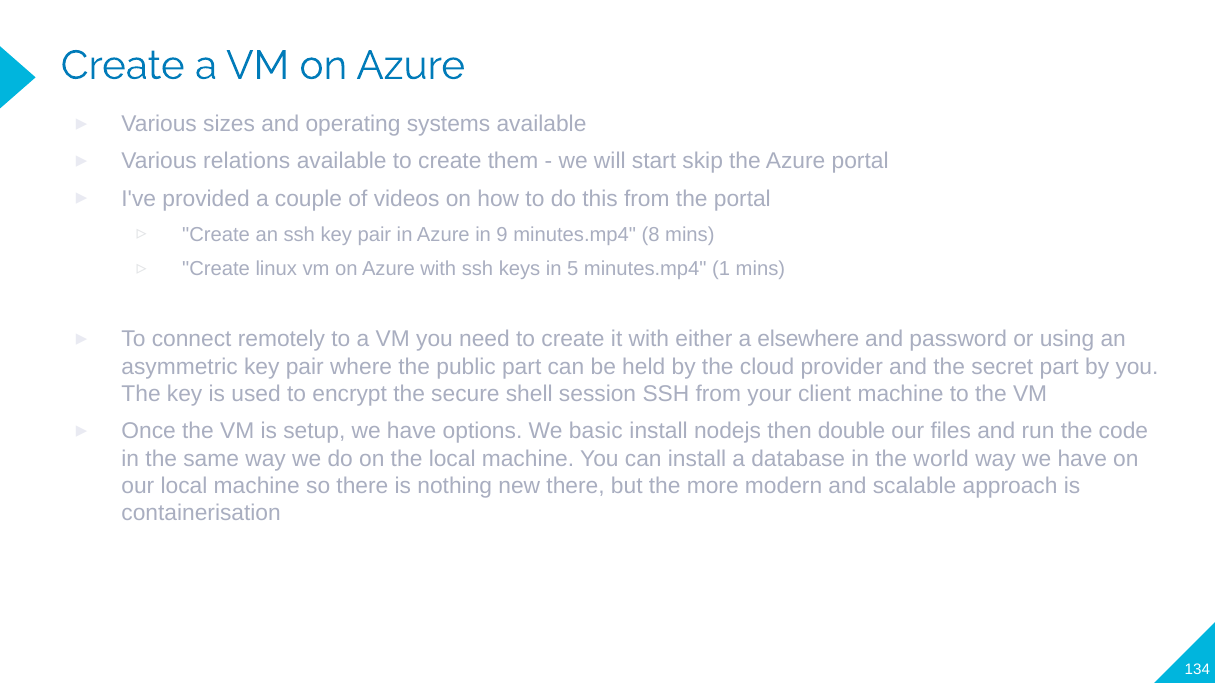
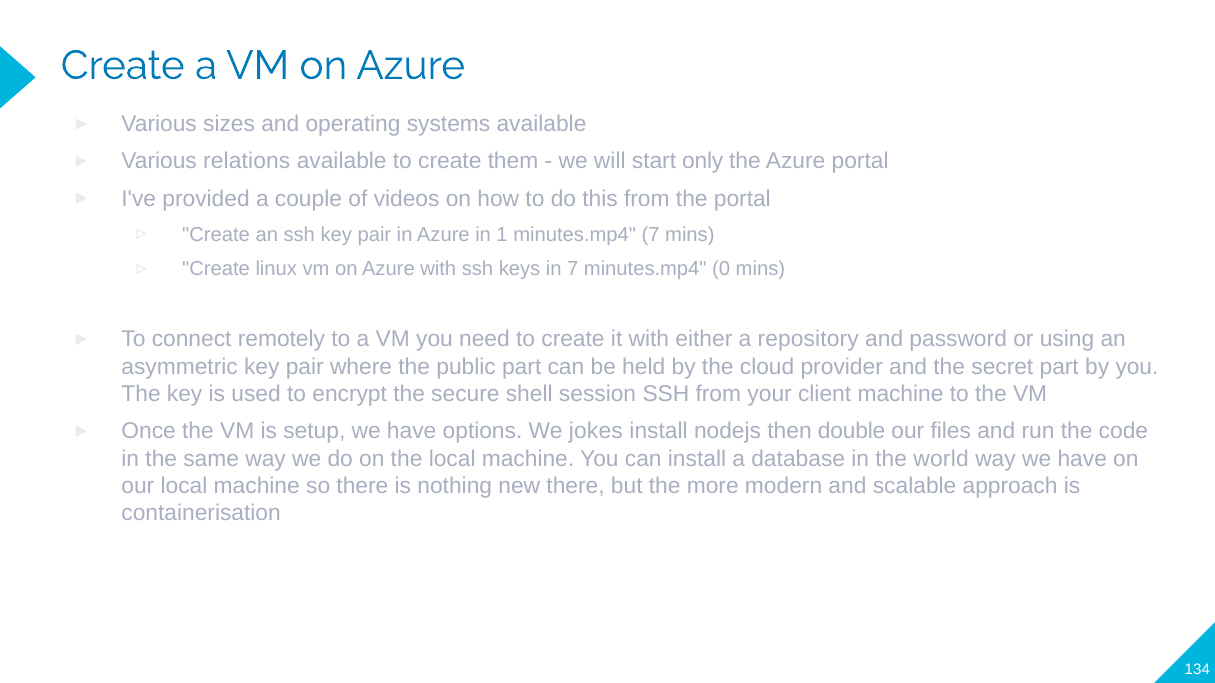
skip: skip -> only
9: 9 -> 1
minutes.mp4 8: 8 -> 7
in 5: 5 -> 7
1: 1 -> 0
elsewhere: elsewhere -> repository
basic: basic -> jokes
